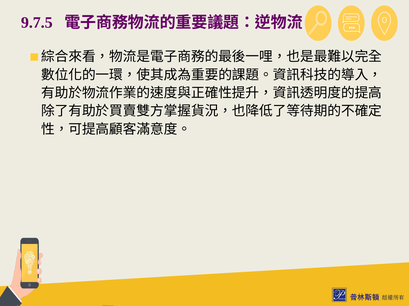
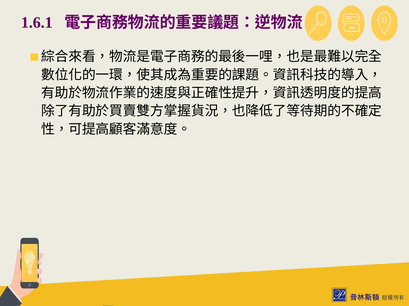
9.7.5: 9.7.5 -> 1.6.1
